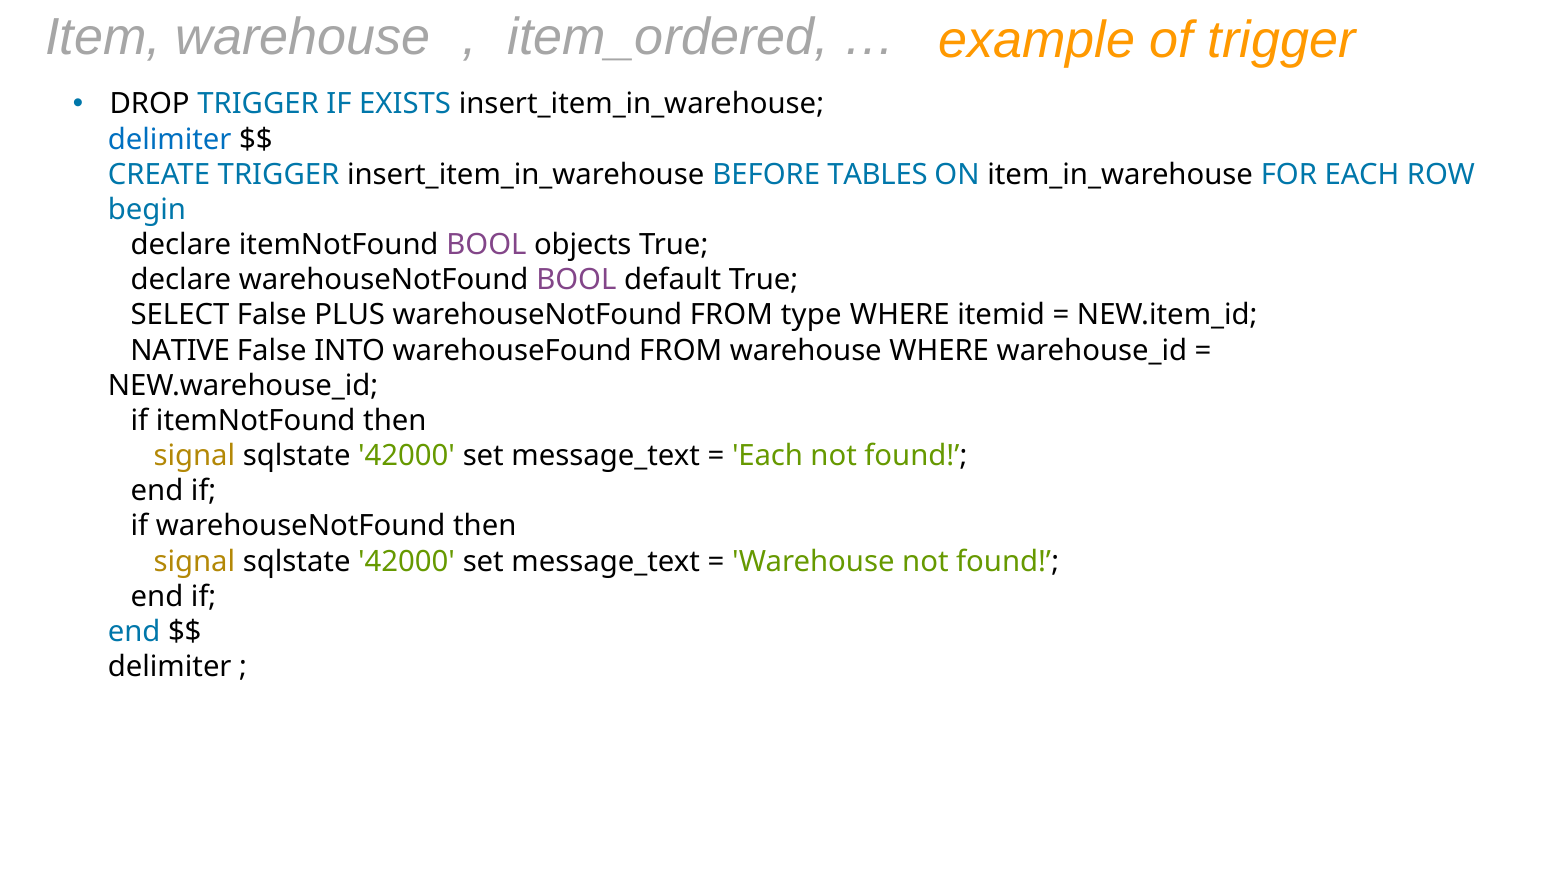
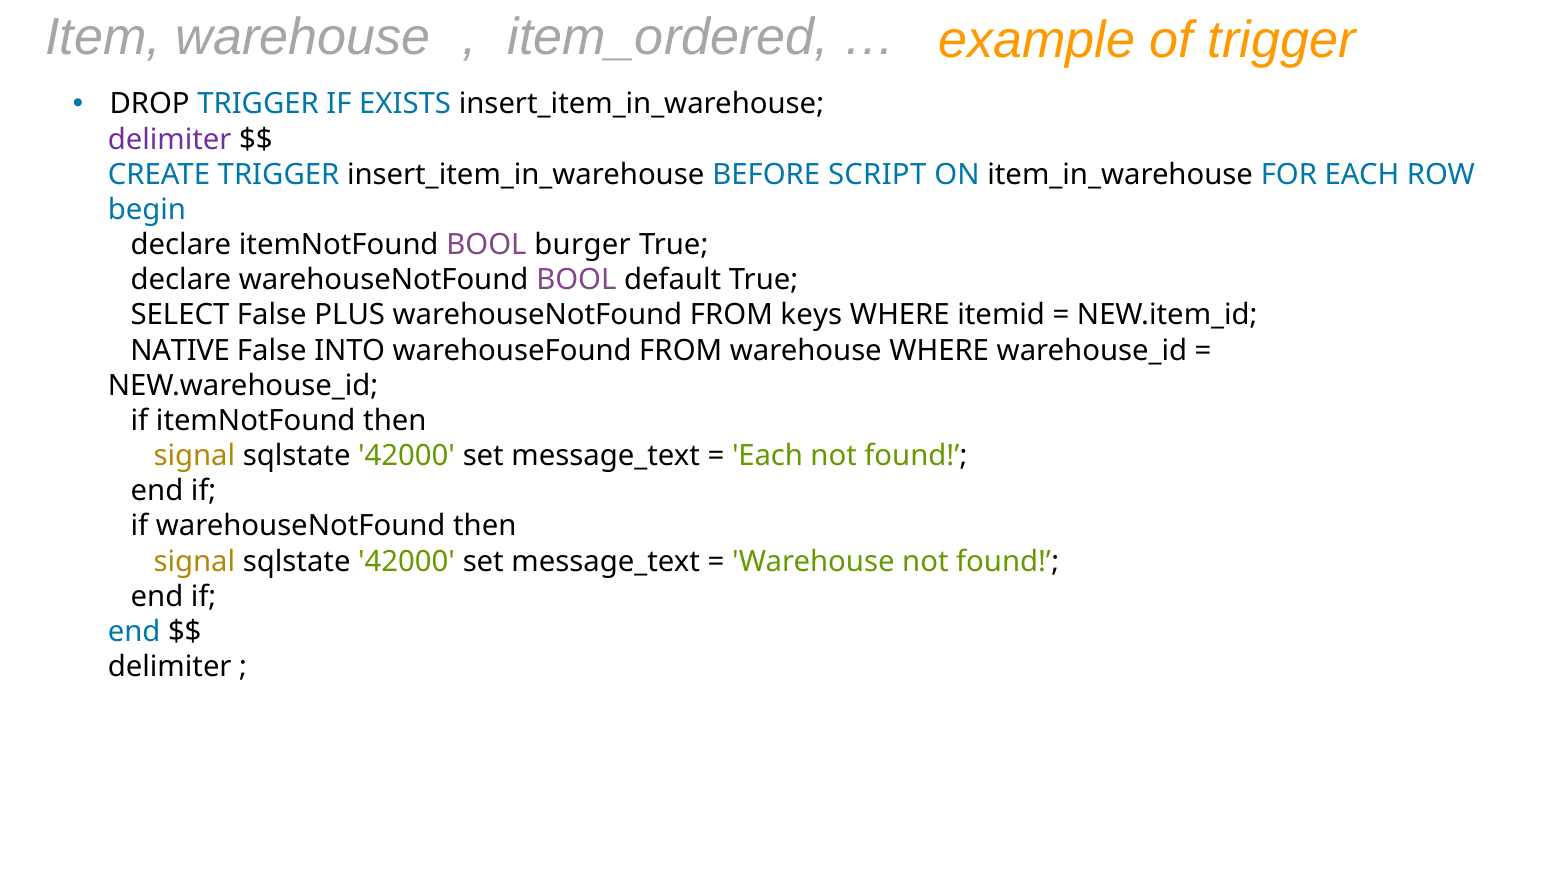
delimiter at (170, 139) colour: blue -> purple
TABLES: TABLES -> SCRIPT
objects: objects -> burger
type: type -> keys
